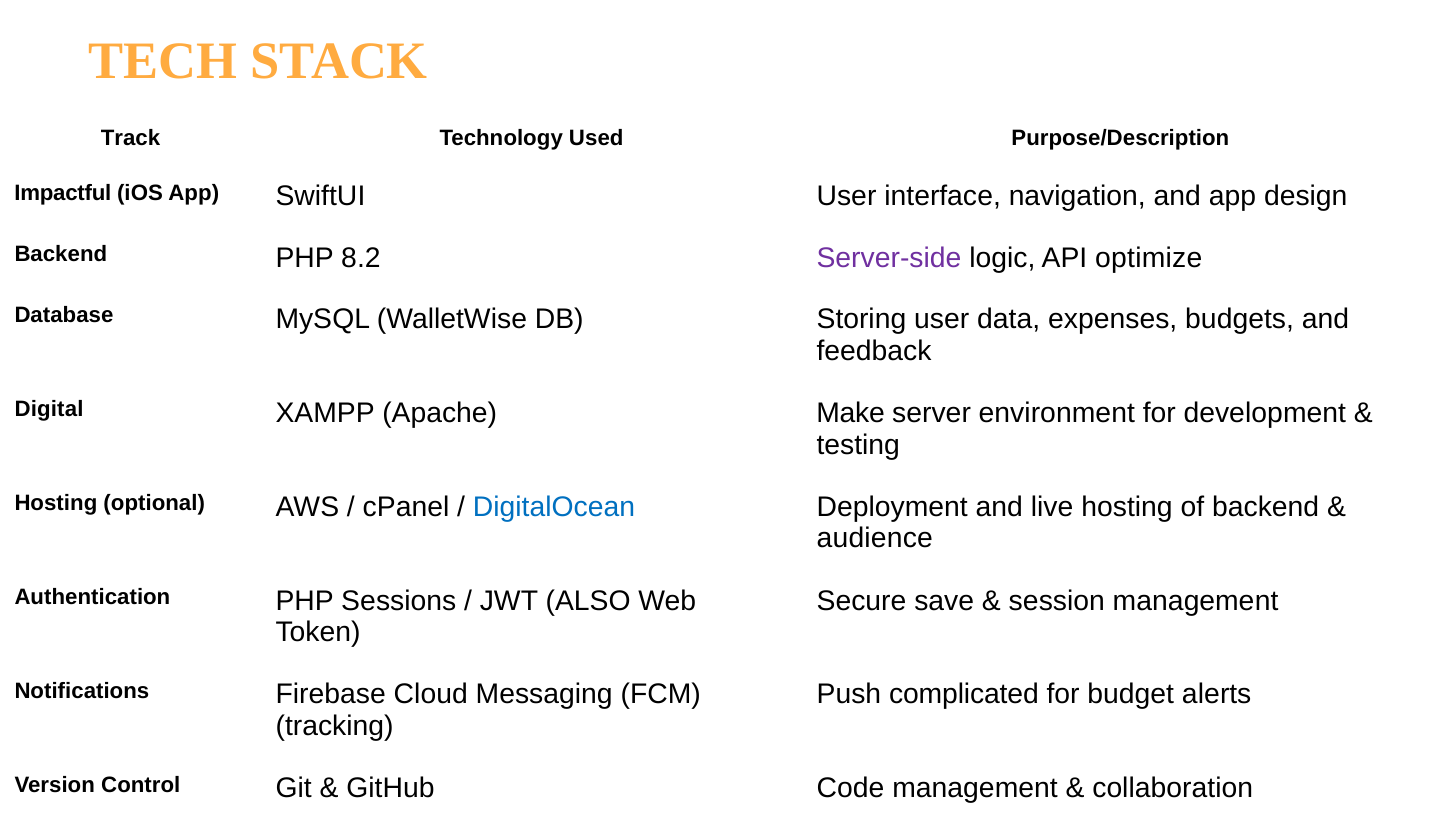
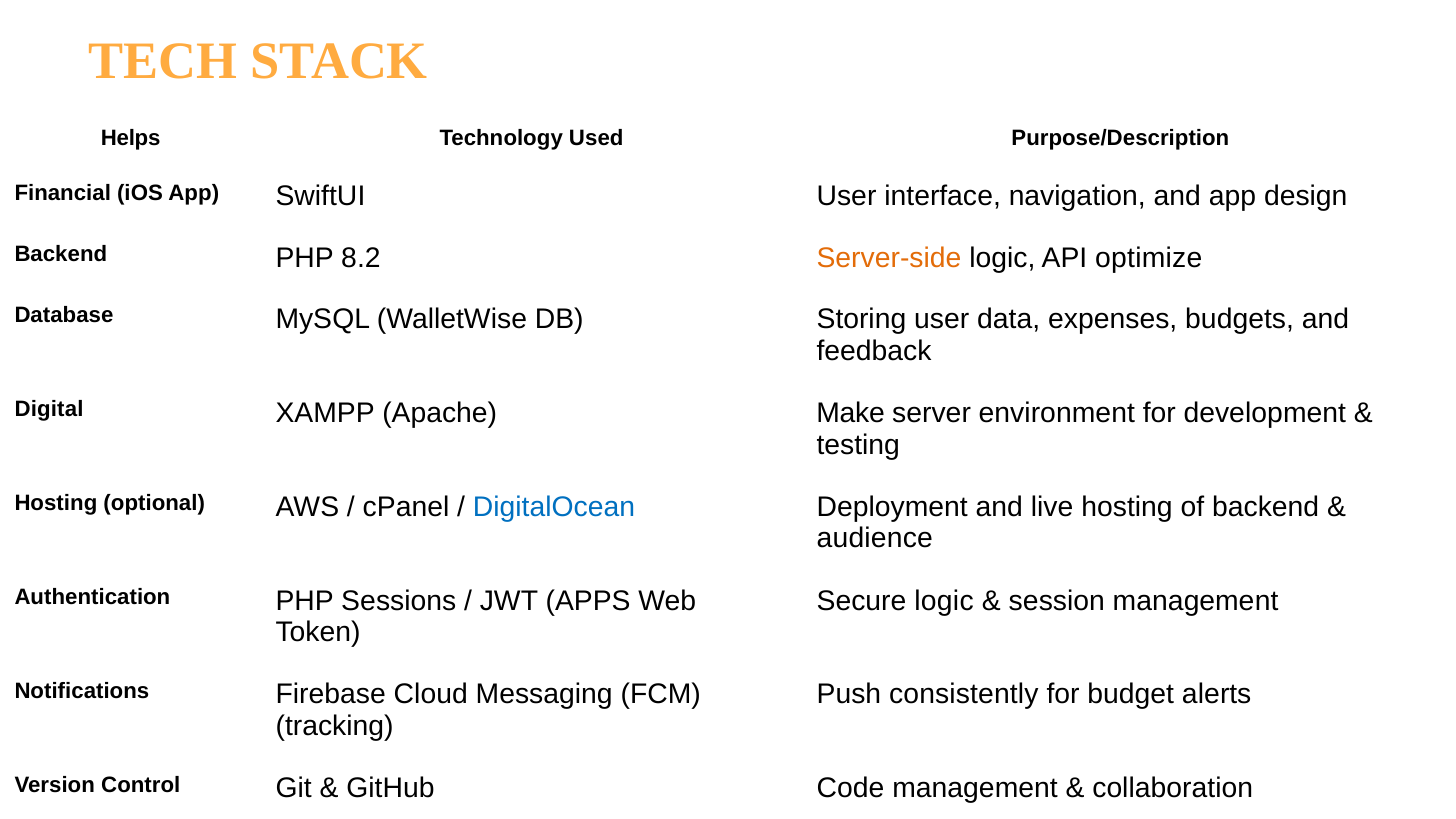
Track: Track -> Helps
Impactful: Impactful -> Financial
Server-side colour: purple -> orange
ALSO: ALSO -> APPS
Secure save: save -> logic
complicated: complicated -> consistently
